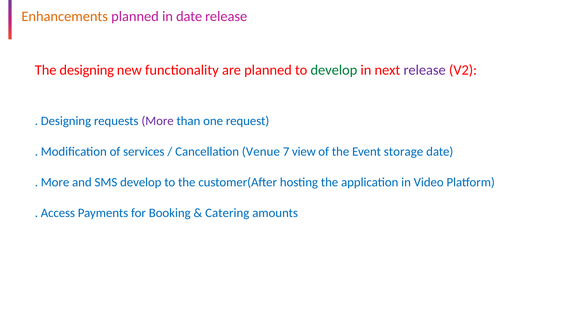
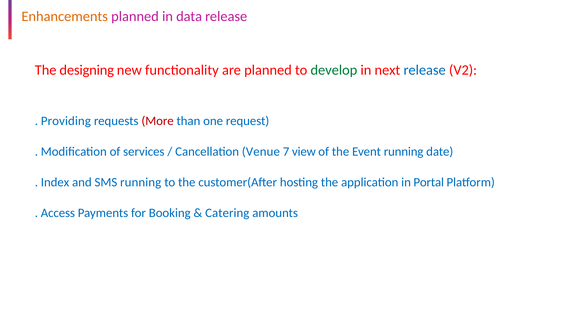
in date: date -> data
release at (425, 70) colour: purple -> blue
Designing at (66, 121): Designing -> Providing
More at (158, 121) colour: purple -> red
Event storage: storage -> running
More at (55, 183): More -> Index
SMS develop: develop -> running
Video: Video -> Portal
